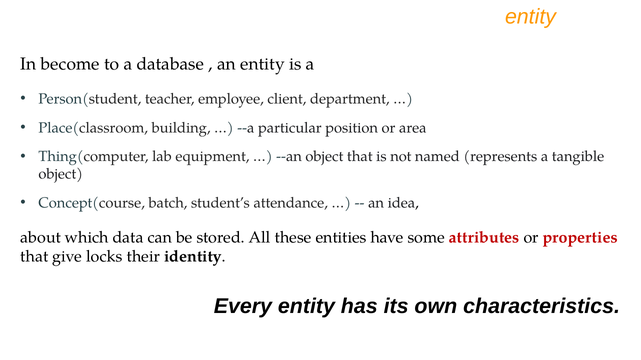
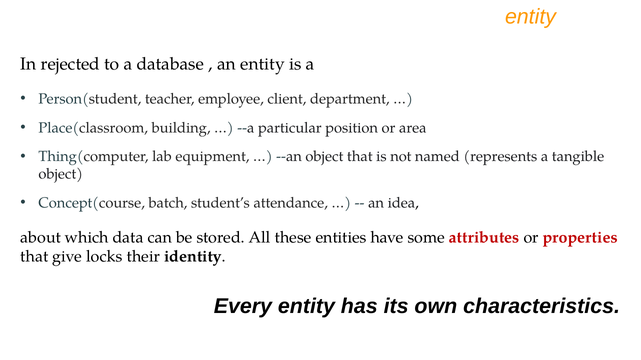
become: become -> rejected
